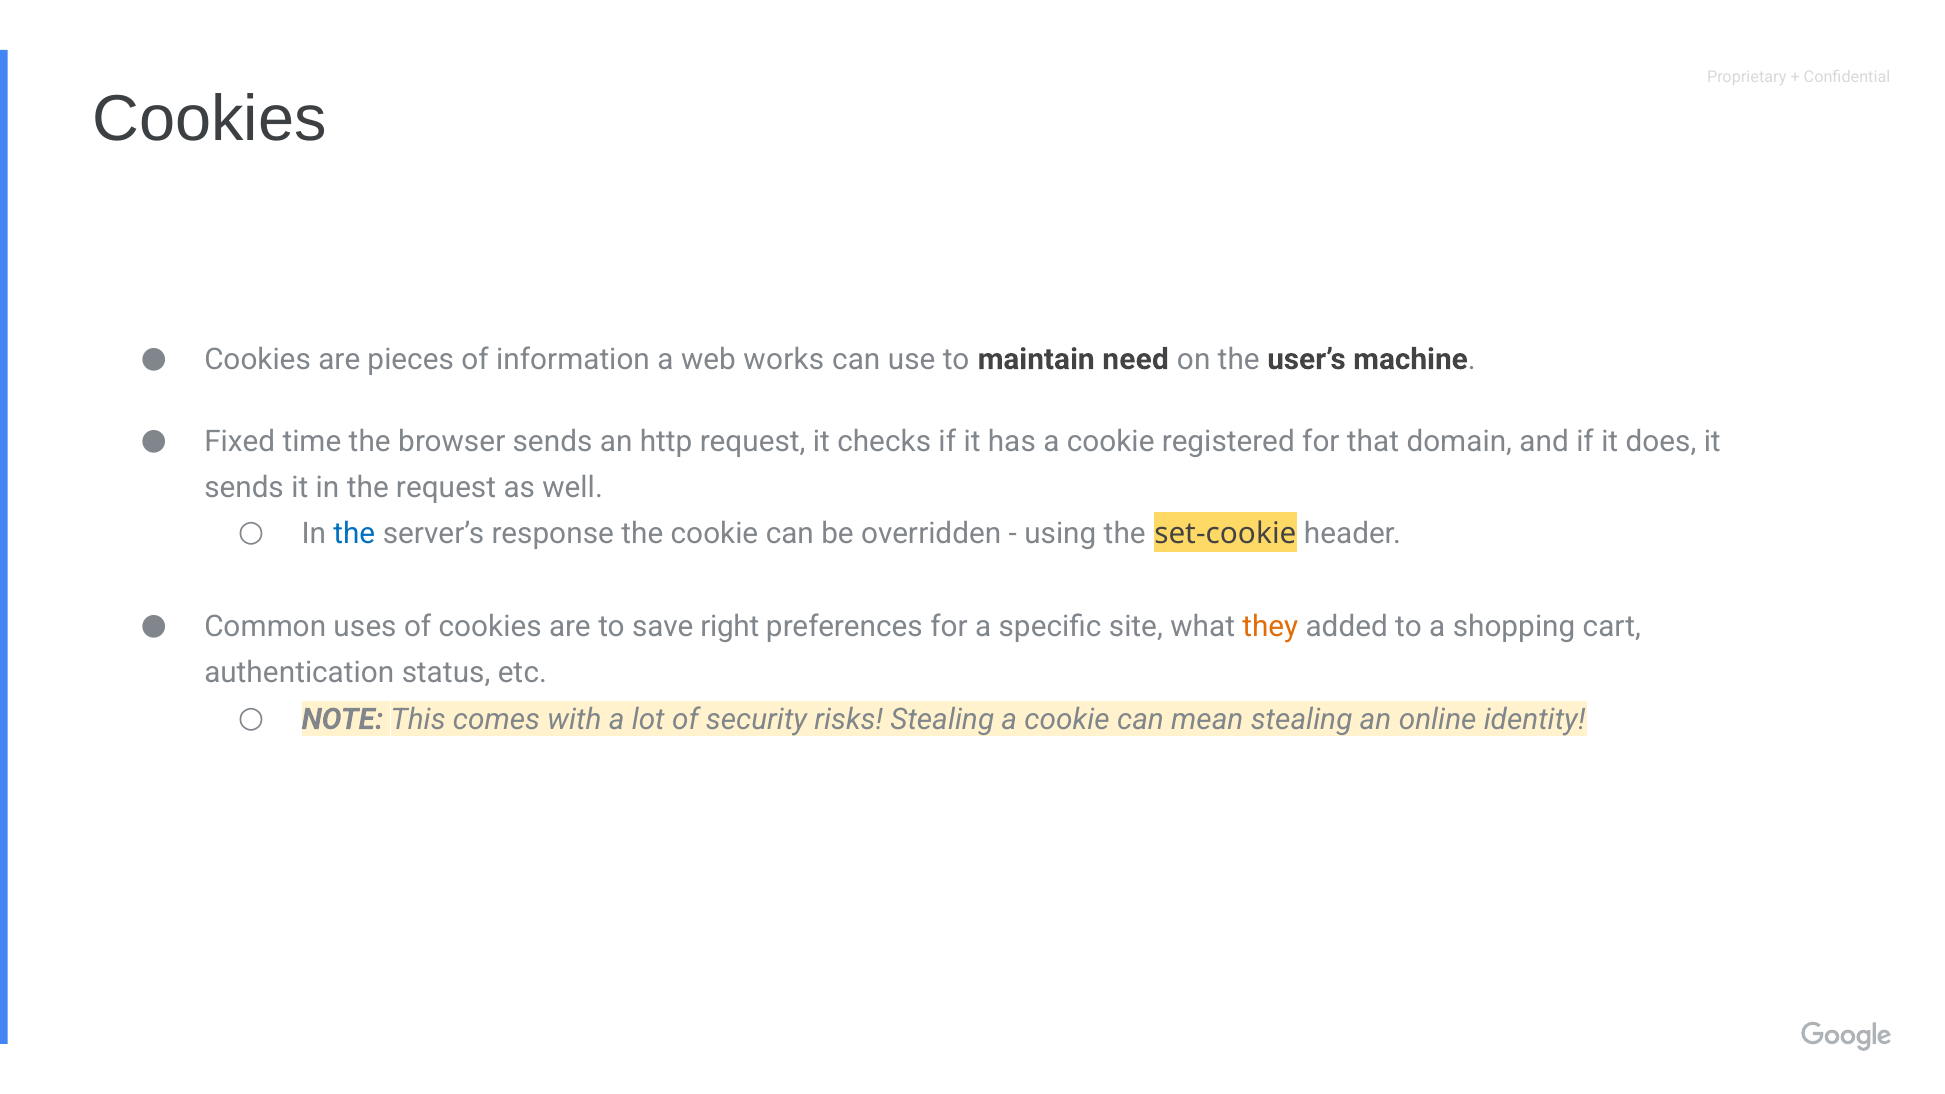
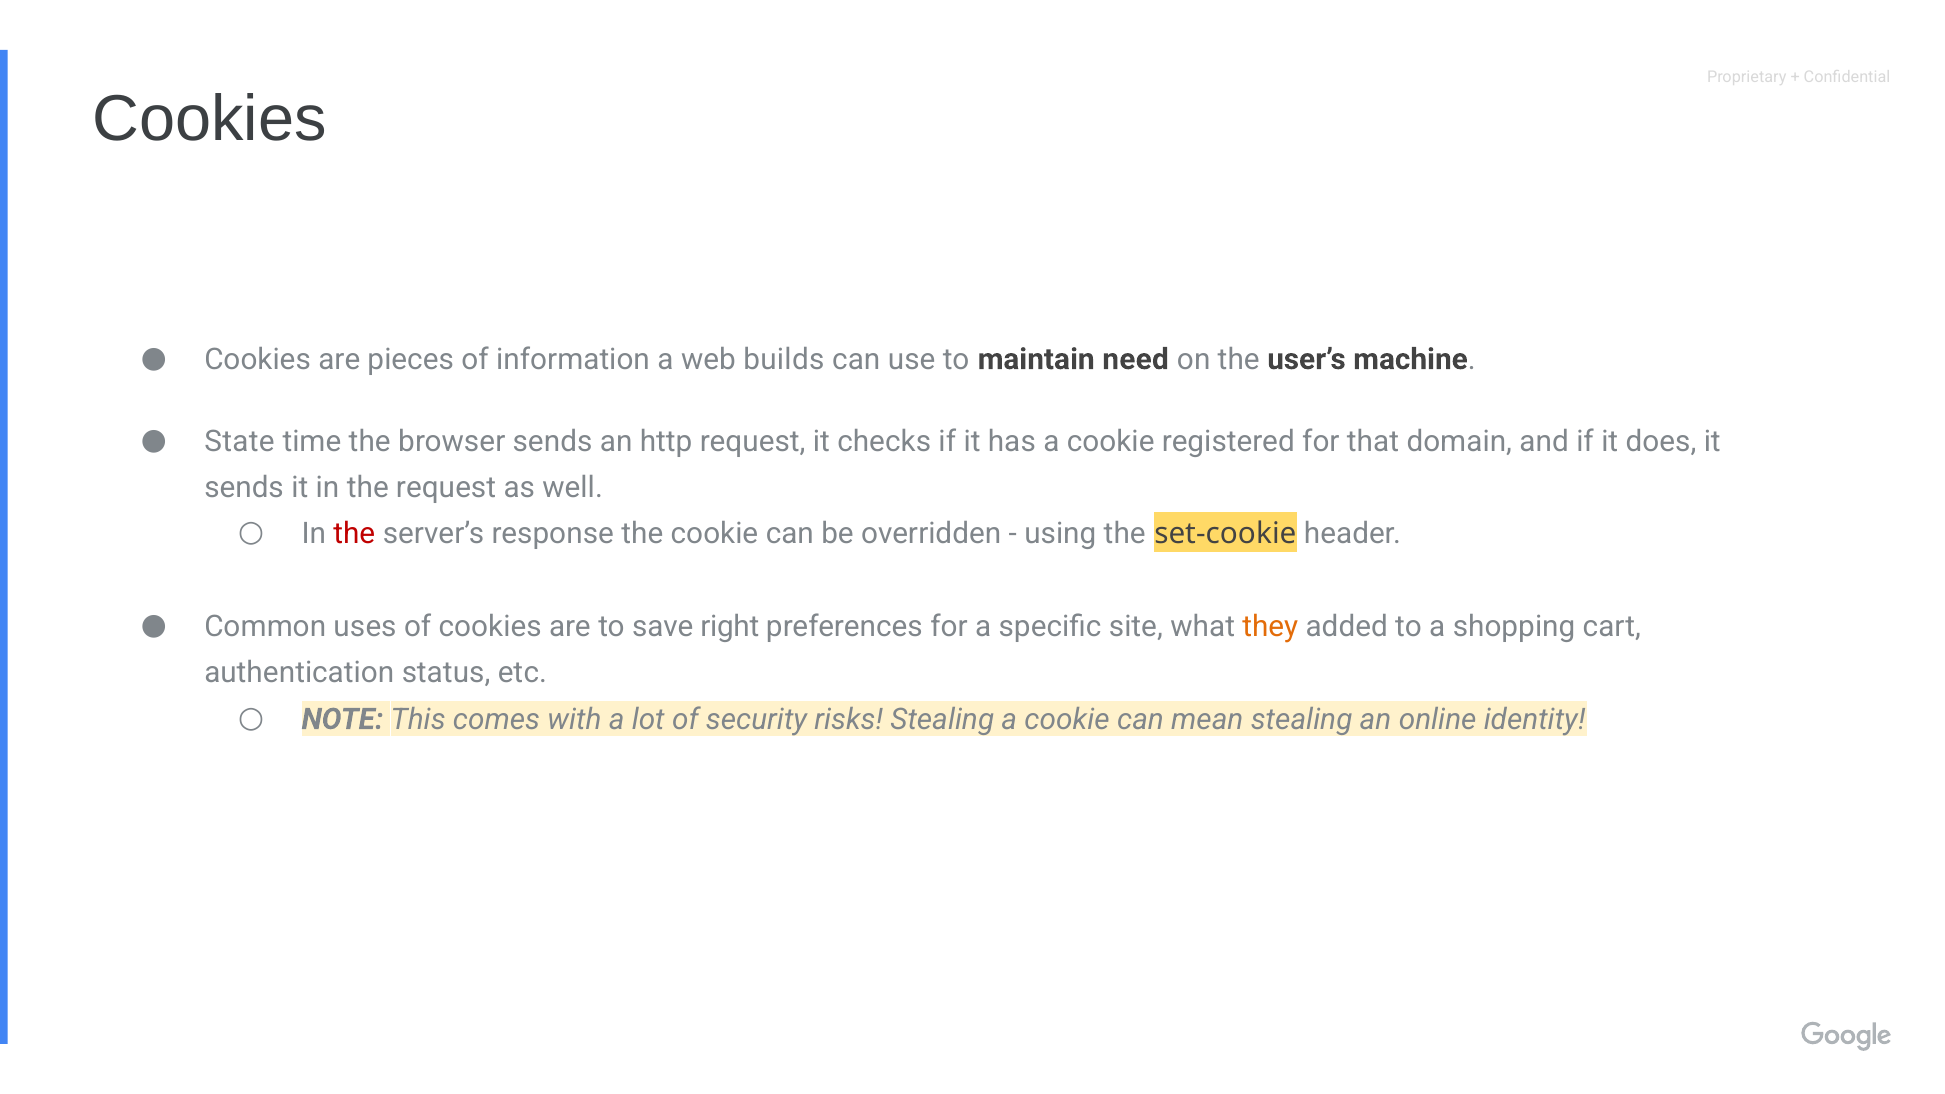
works: works -> builds
Fixed: Fixed -> State
the at (354, 534) colour: blue -> red
